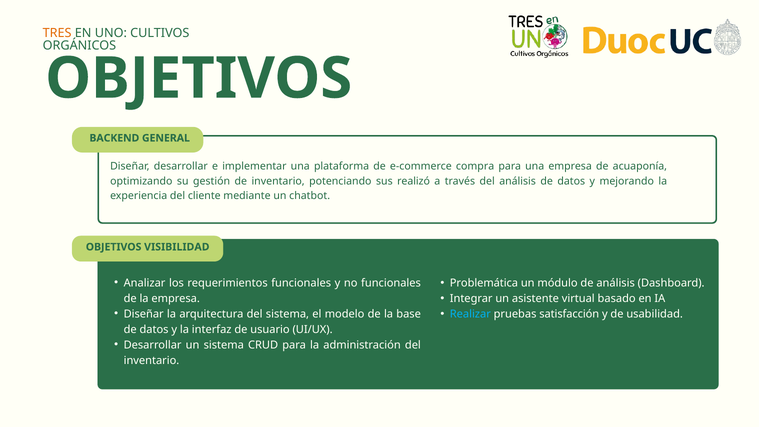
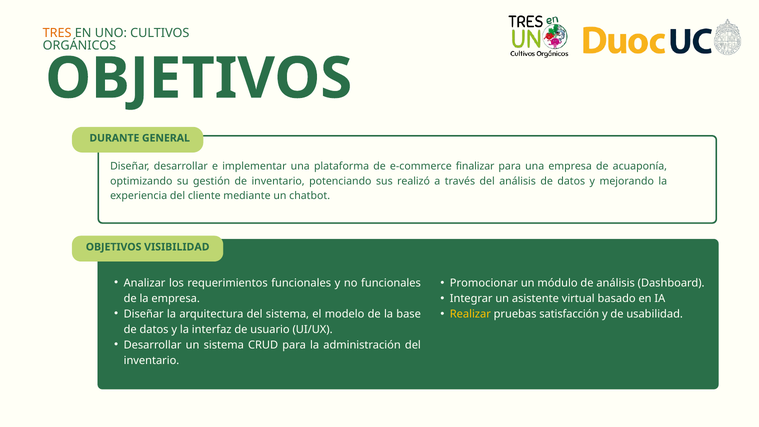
BACKEND: BACKEND -> DURANTE
compra: compra -> finalizar
Problemática: Problemática -> Promocionar
Realizar colour: light blue -> yellow
